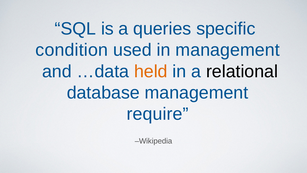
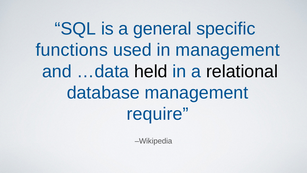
queries: queries -> general
condition: condition -> functions
held colour: orange -> black
